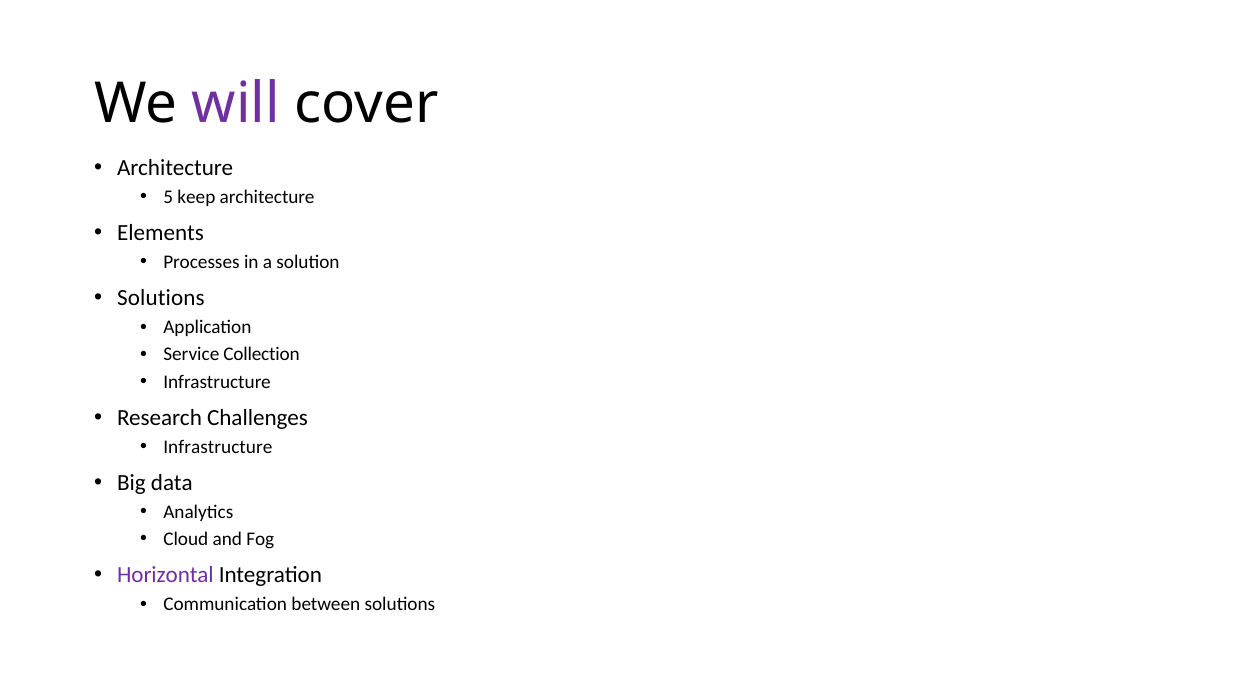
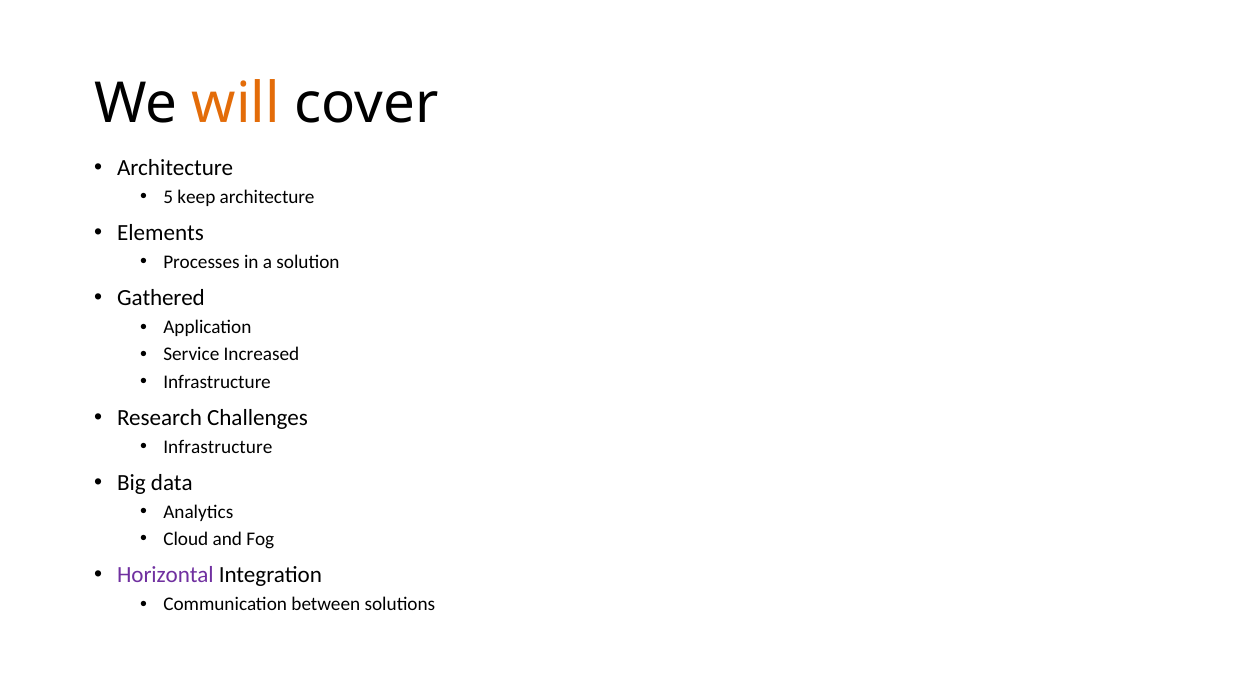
will colour: purple -> orange
Solutions at (161, 298): Solutions -> Gathered
Collection: Collection -> Increased
